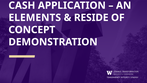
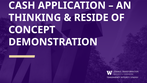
ELEMENTS: ELEMENTS -> THINKING
